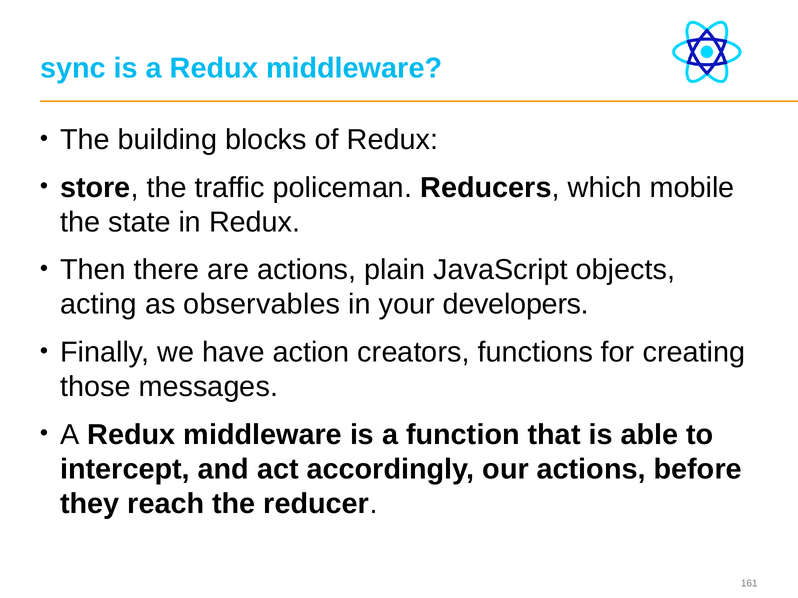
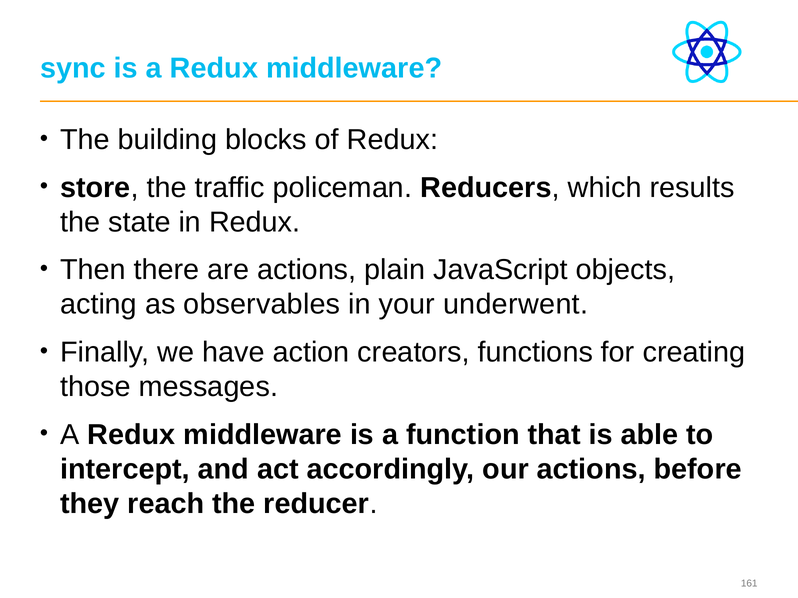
mobile: mobile -> results
developers: developers -> underwent
